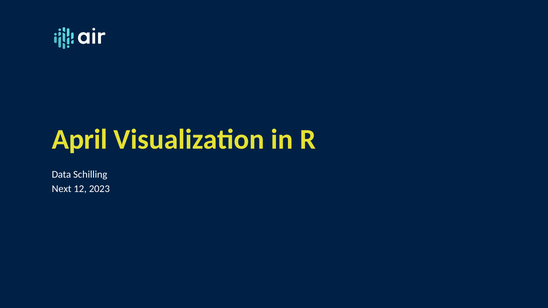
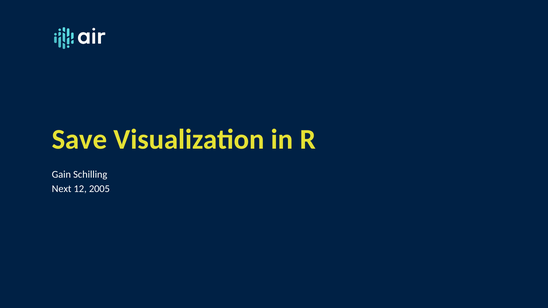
April: April -> Save
Data: Data -> Gain
2023: 2023 -> 2005
